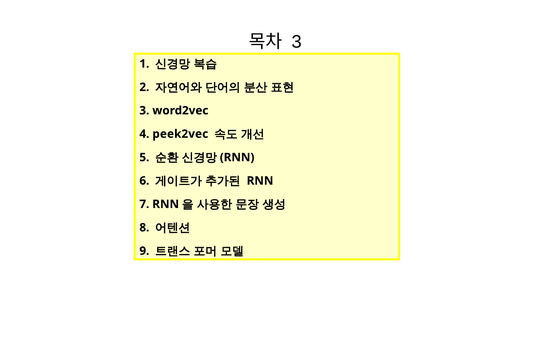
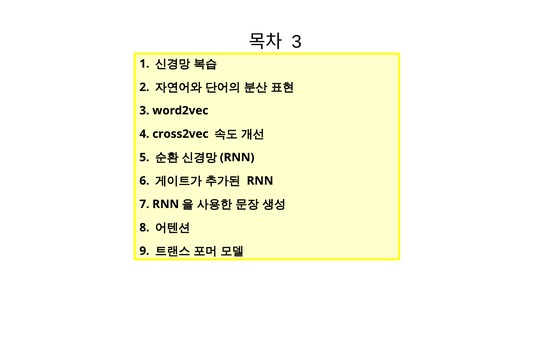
peek2vec: peek2vec -> cross2vec
